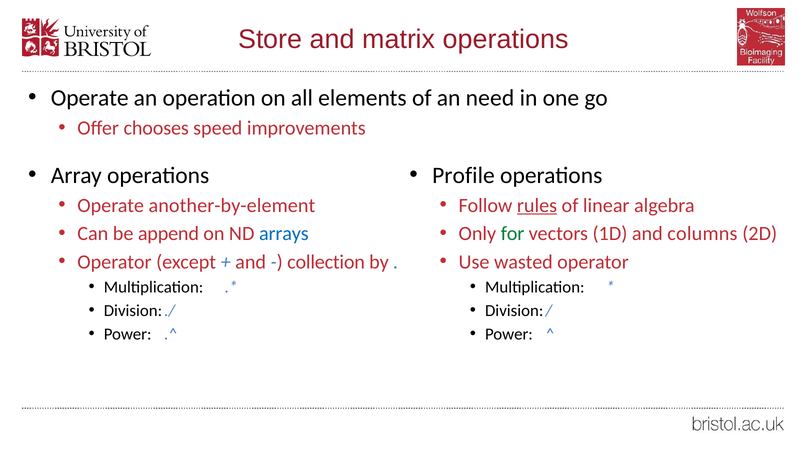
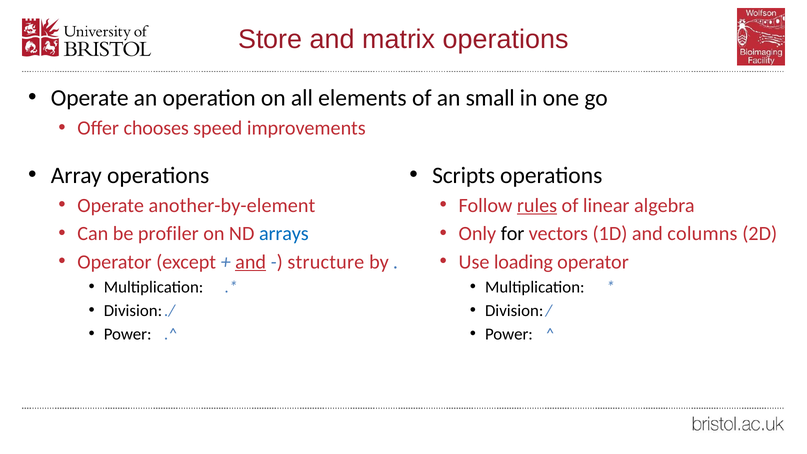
need: need -> small
Profile: Profile -> Scripts
append: append -> profiler
for colour: green -> black
and at (251, 262) underline: none -> present
collection: collection -> structure
wasted: wasted -> loading
